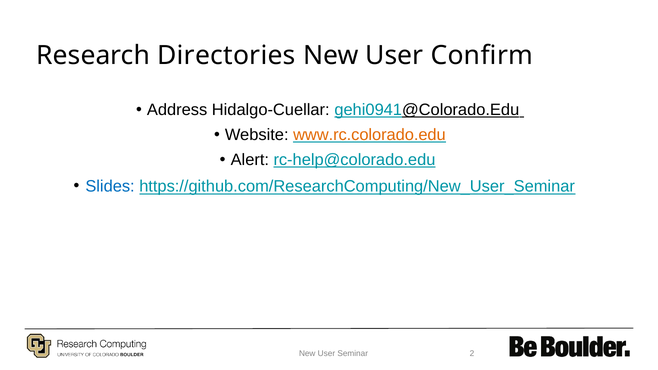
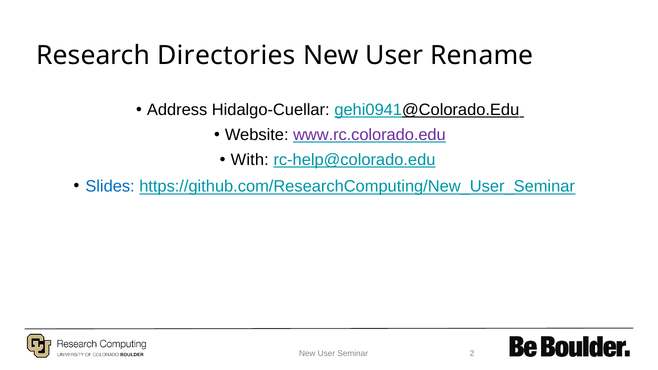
Confirm: Confirm -> Rename
www.rc.colorado.edu colour: orange -> purple
Alert: Alert -> With
